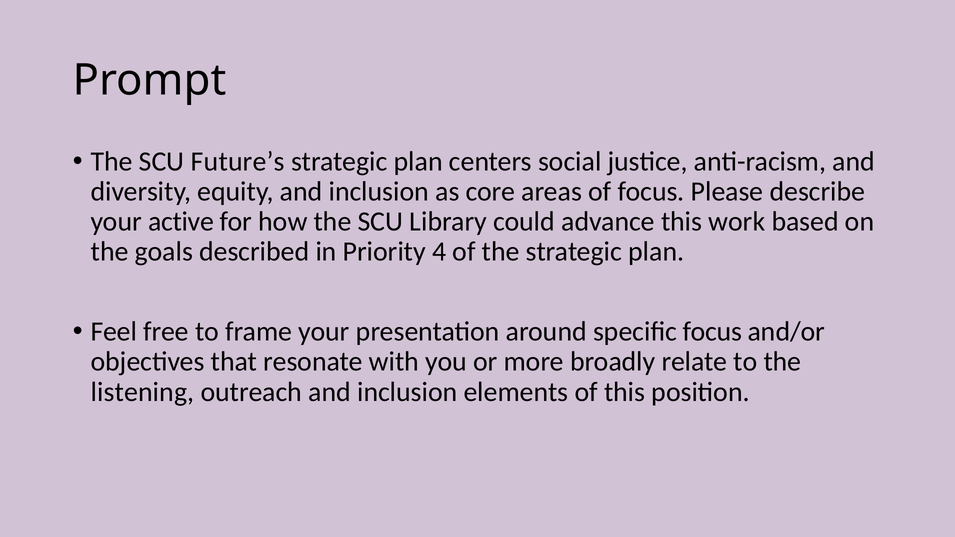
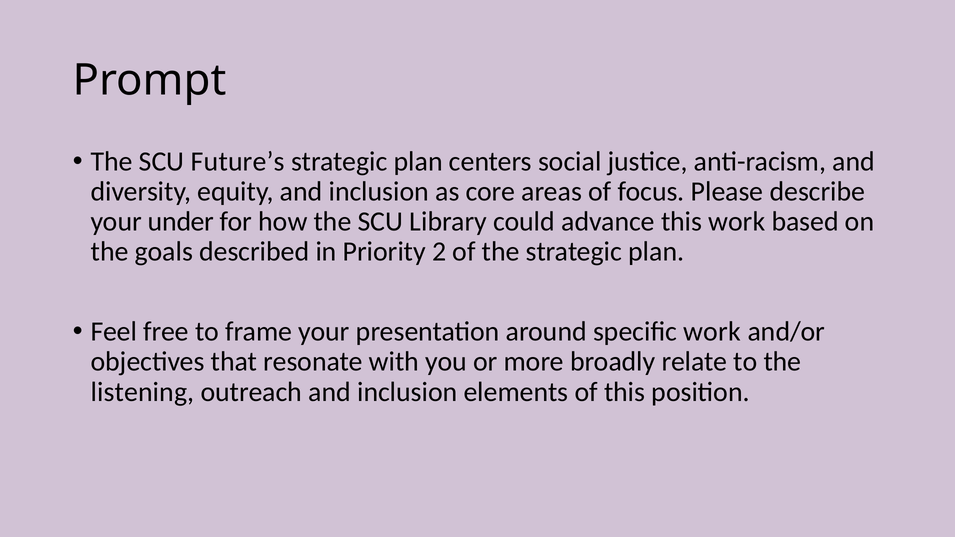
active: active -> under
4: 4 -> 2
specific focus: focus -> work
